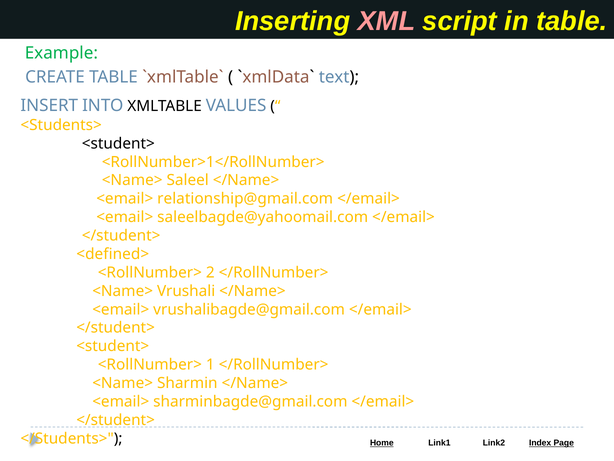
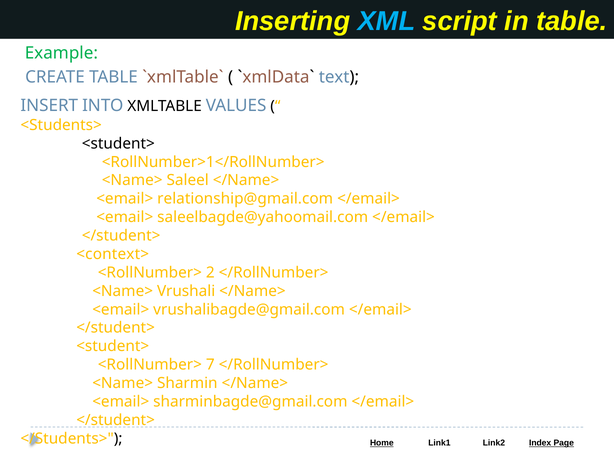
XML colour: pink -> light blue
<defined>: <defined> -> <context>
1: 1 -> 7
